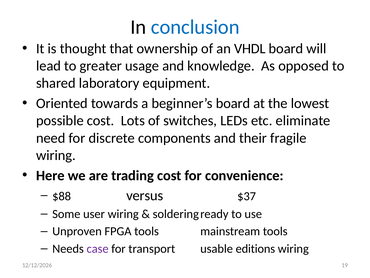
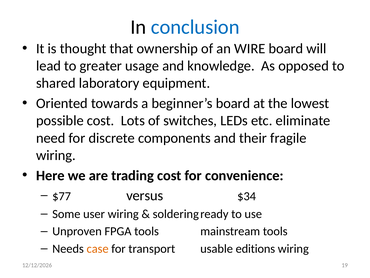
VHDL: VHDL -> WIRE
$88: $88 -> $77
$37: $37 -> $34
case colour: purple -> orange
